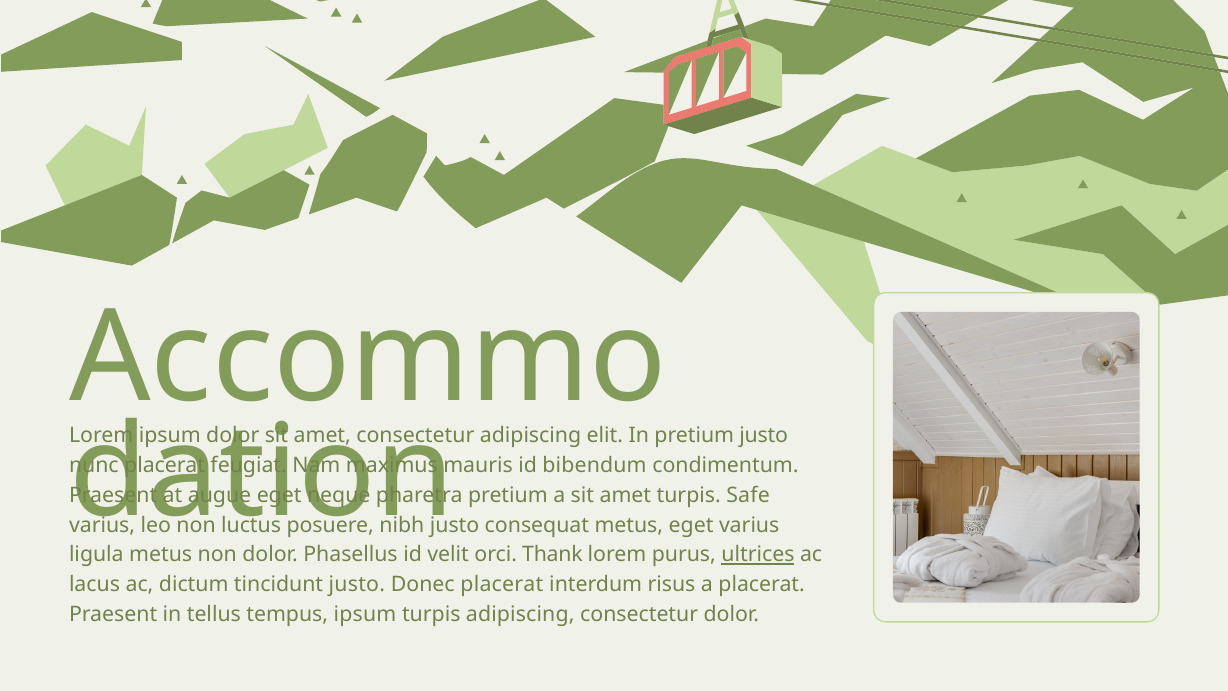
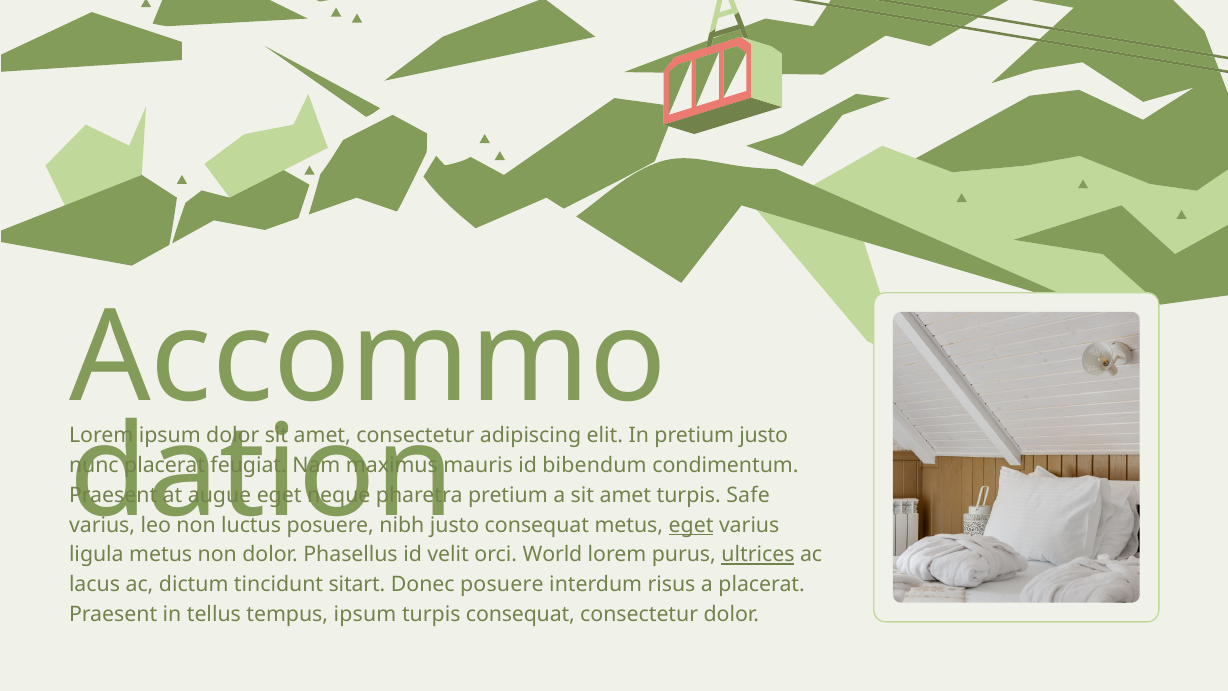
eget at (691, 525) underline: none -> present
Thank: Thank -> World
tincidunt justo: justo -> sitart
Donec placerat: placerat -> posuere
turpis adipiscing: adipiscing -> consequat
